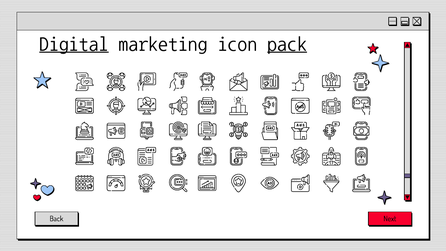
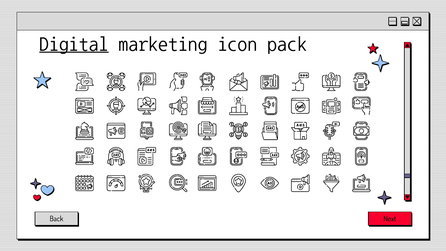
pack underline: present -> none
